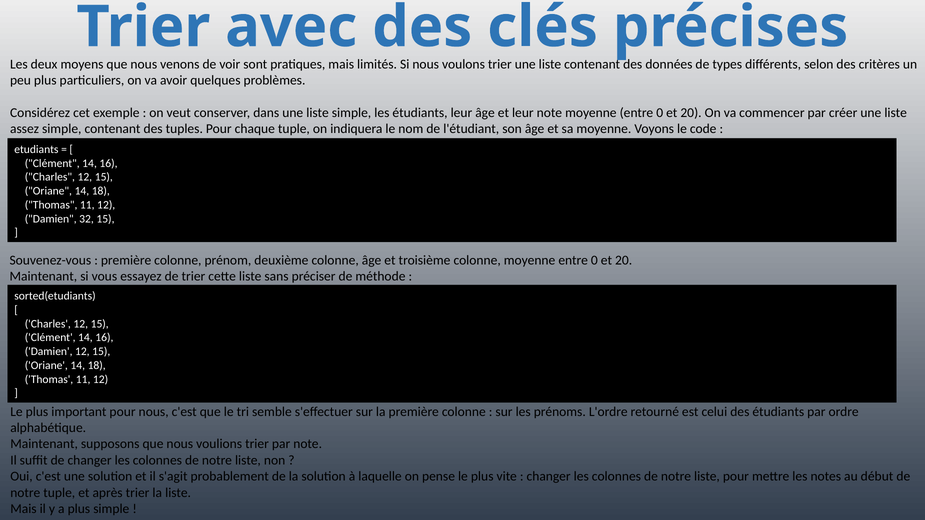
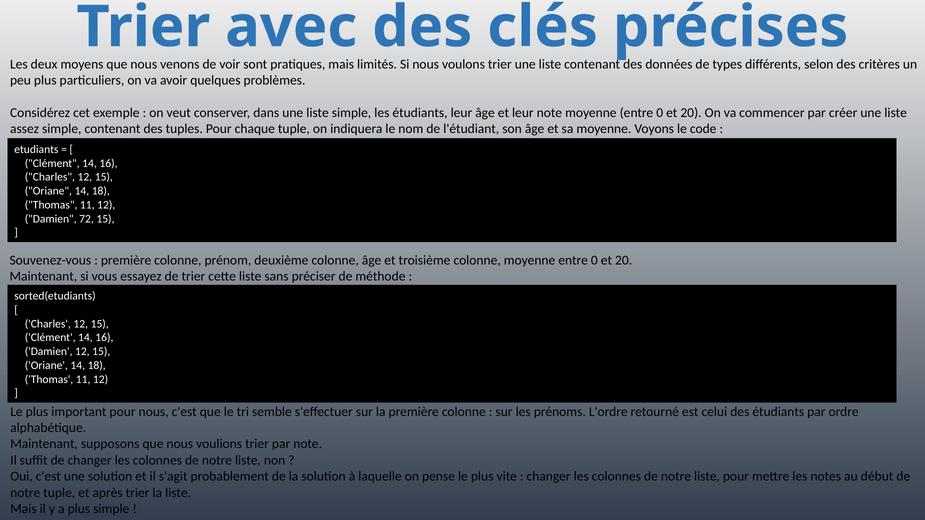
32: 32 -> 72
